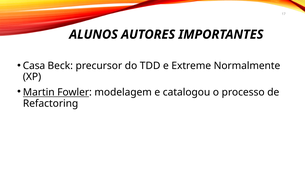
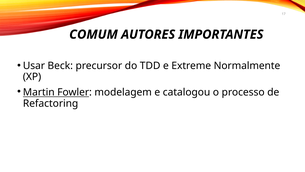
ALUNOS: ALUNOS -> COMUM
Casa: Casa -> Usar
